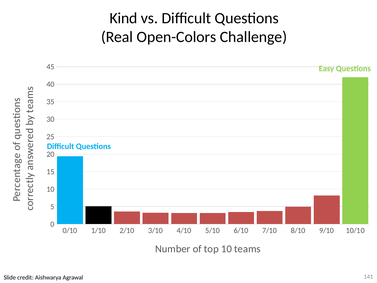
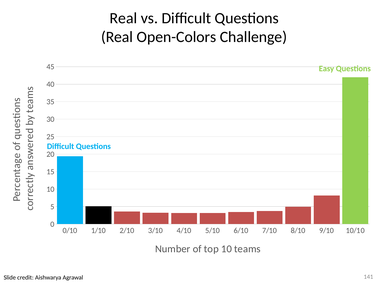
Kind at (123, 18): Kind -> Real
